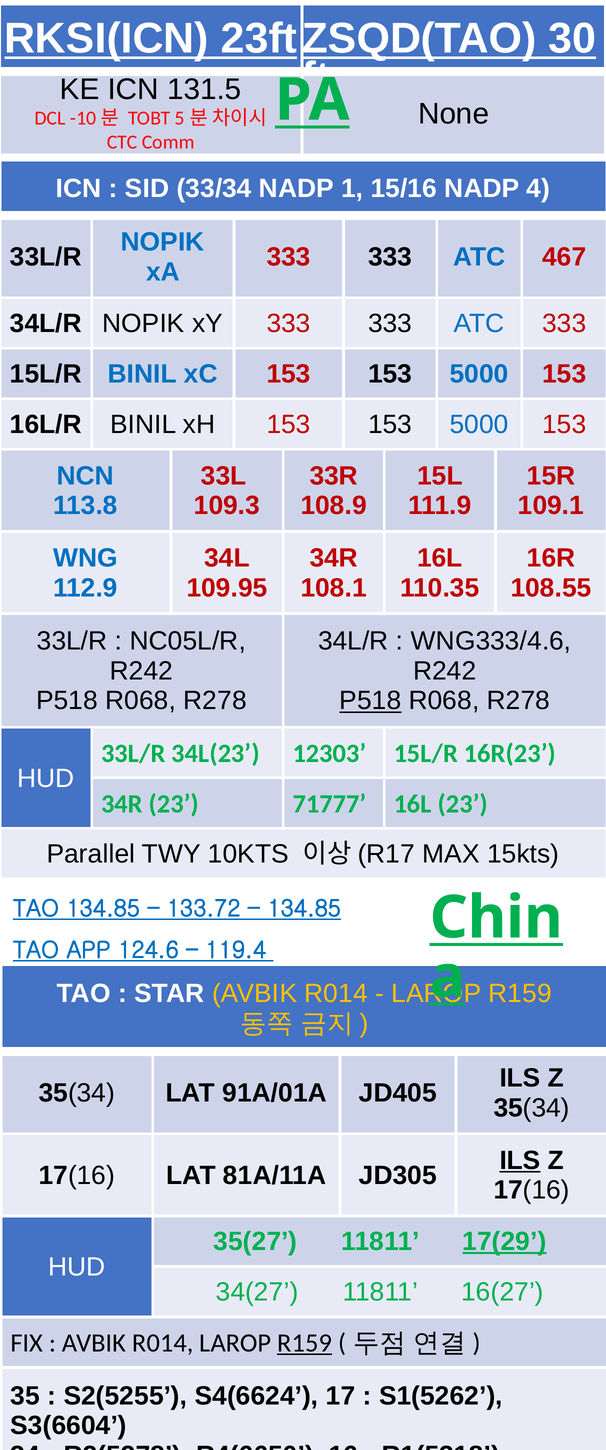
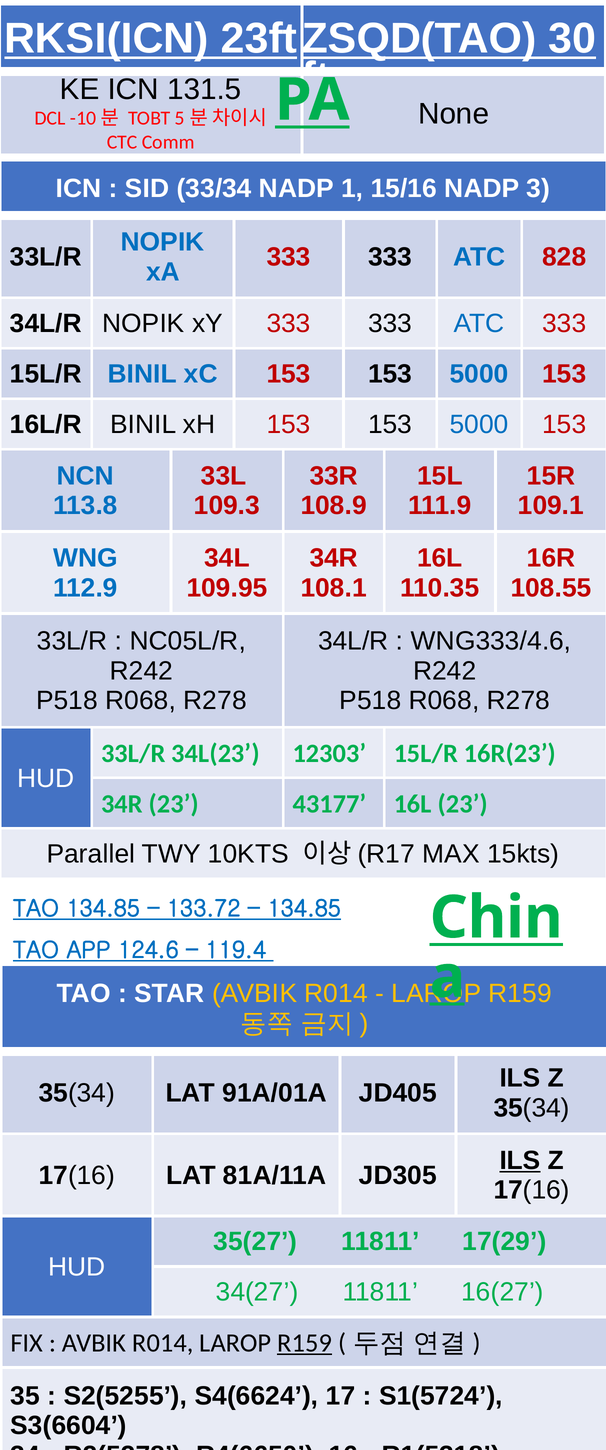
4: 4 -> 3
467: 467 -> 828
P518 at (370, 701) underline: present -> none
71777: 71777 -> 43177
17(29 underline: present -> none
S1(5262: S1(5262 -> S1(5724
